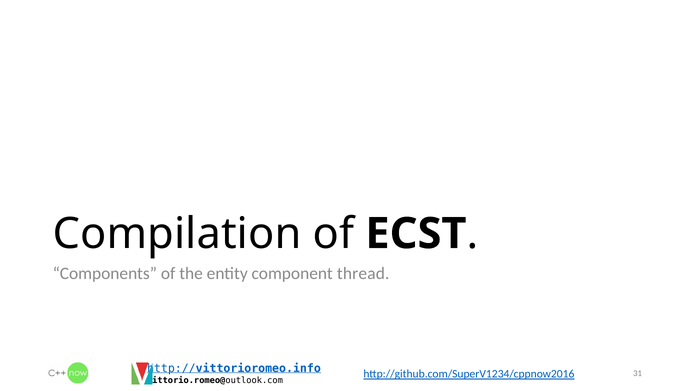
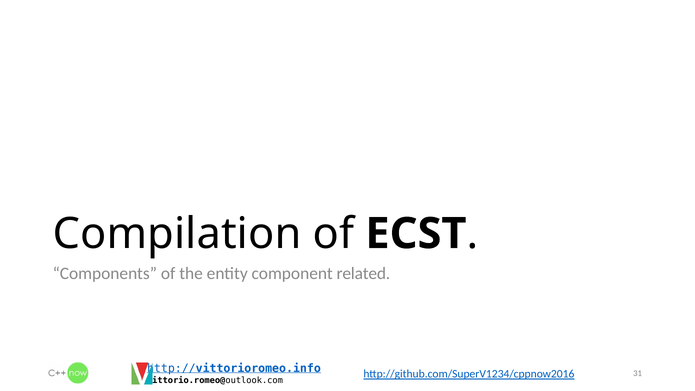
thread: thread -> related
